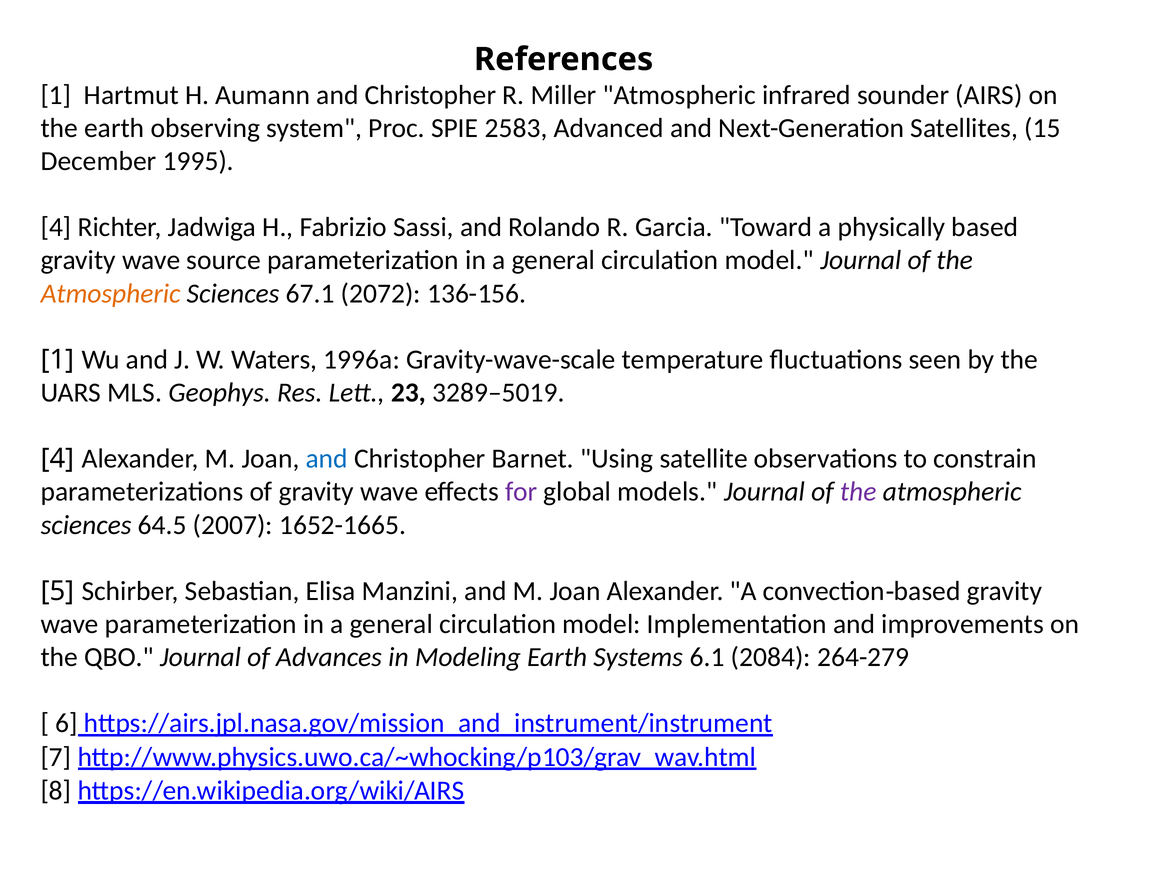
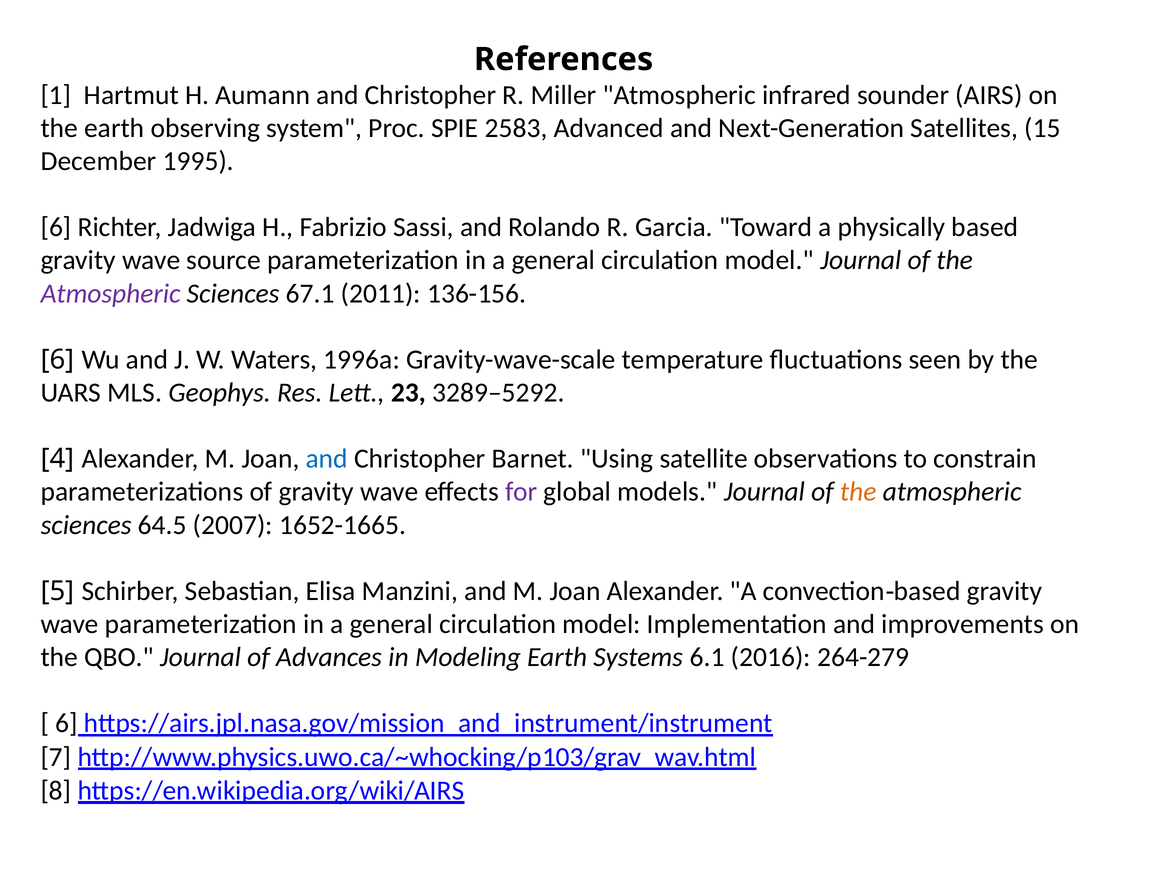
4 at (56, 227): 4 -> 6
Atmospheric at (111, 293) colour: orange -> purple
2072: 2072 -> 2011
1 at (58, 359): 1 -> 6
3289–5019: 3289–5019 -> 3289–5292
the at (858, 492) colour: purple -> orange
2084: 2084 -> 2016
